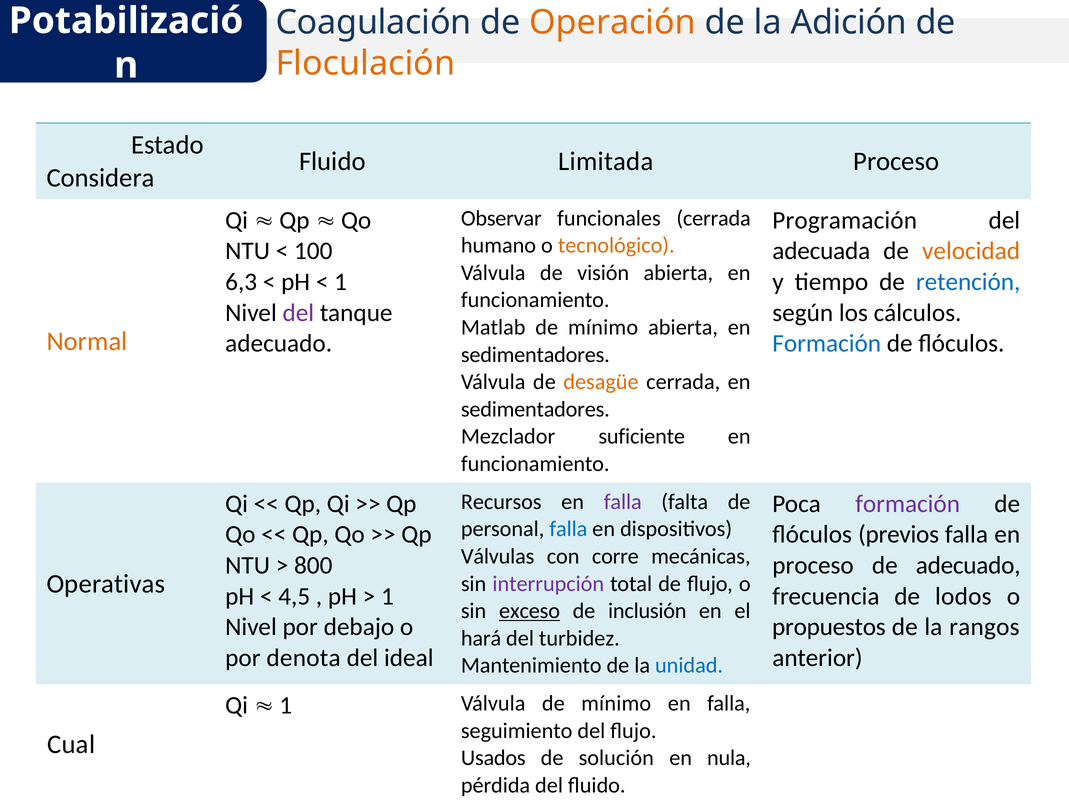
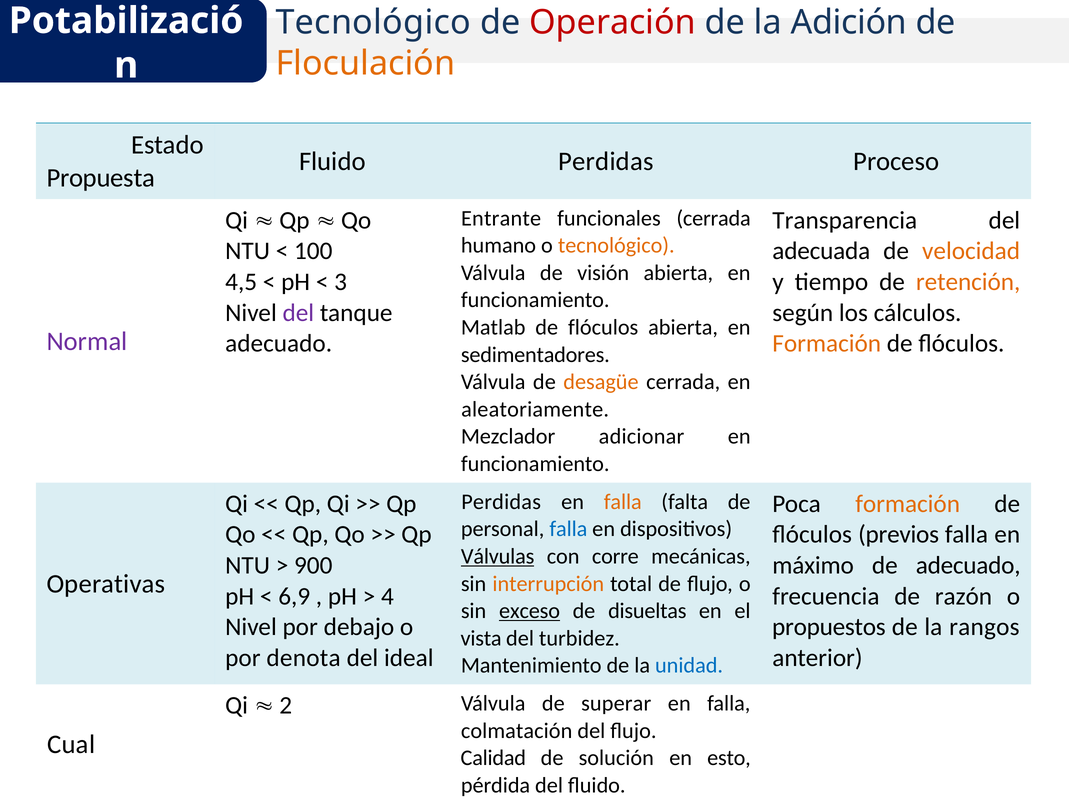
Coagulación at (374, 22): Coagulación -> Tecnológico
Operación colour: orange -> red
Fluido Limitada: Limitada -> Perdidas
Considera: Considera -> Propuesta
Observar: Observar -> Entrante
Programación: Programación -> Transparencia
6,3: 6,3 -> 4,5
1 at (341, 282): 1 -> 3
retención colour: blue -> orange
mínimo at (603, 327): mínimo -> flóculos
Normal colour: orange -> purple
Formación at (827, 344) colour: blue -> orange
sedimentadores at (535, 409): sedimentadores -> aleatoriamente
suficiente: suficiente -> adicionar
Recursos at (501, 502): Recursos -> Perdidas
falla at (623, 502) colour: purple -> orange
formación at (908, 504) colour: purple -> orange
Válvulas underline: none -> present
800: 800 -> 900
proceso at (813, 565): proceso -> máximo
interrupción colour: purple -> orange
4,5: 4,5 -> 6,9
1 at (387, 596): 1 -> 4
lodos: lodos -> razón
inclusión: inclusión -> disueltas
hará: hará -> vista
1 at (286, 705): 1 -> 2
Válvula de mínimo: mínimo -> superar
seguimiento: seguimiento -> colmatación
Usados: Usados -> Calidad
nula: nula -> esto
